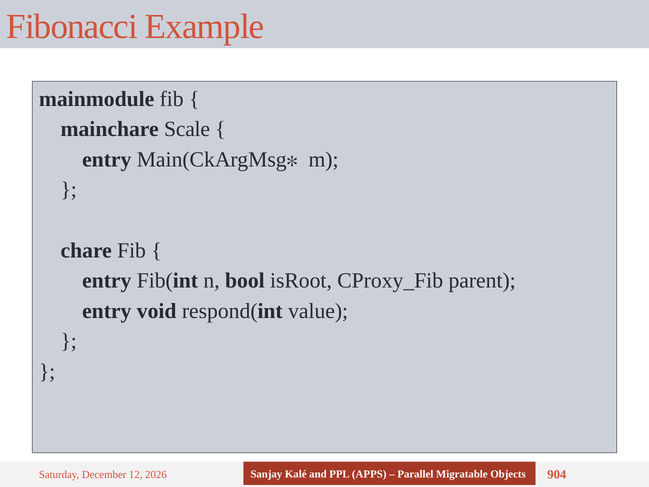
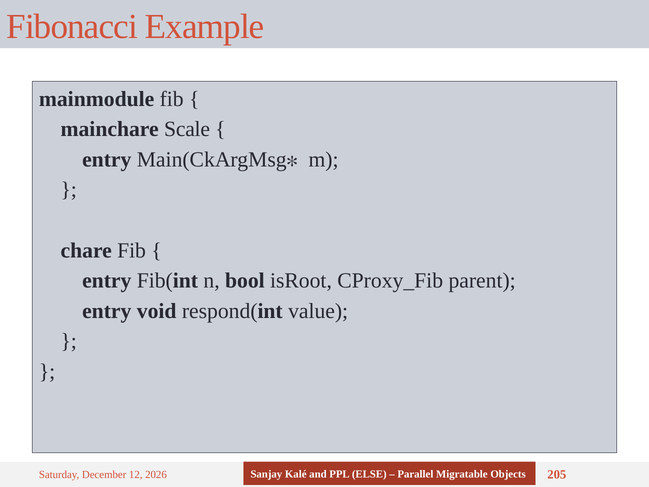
APPS: APPS -> ELSE
904: 904 -> 205
